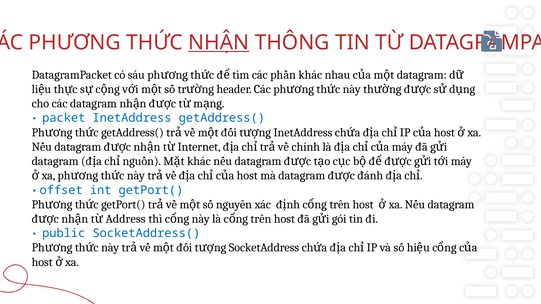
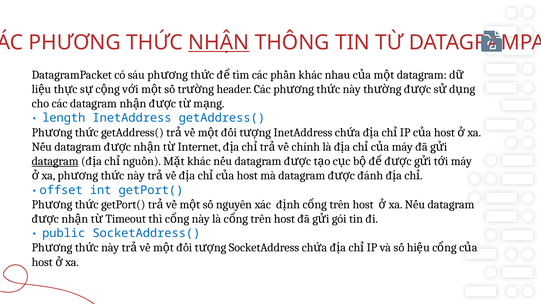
packet: packet -> length
datagram at (55, 161) underline: none -> present
Address: Address -> Timeout
